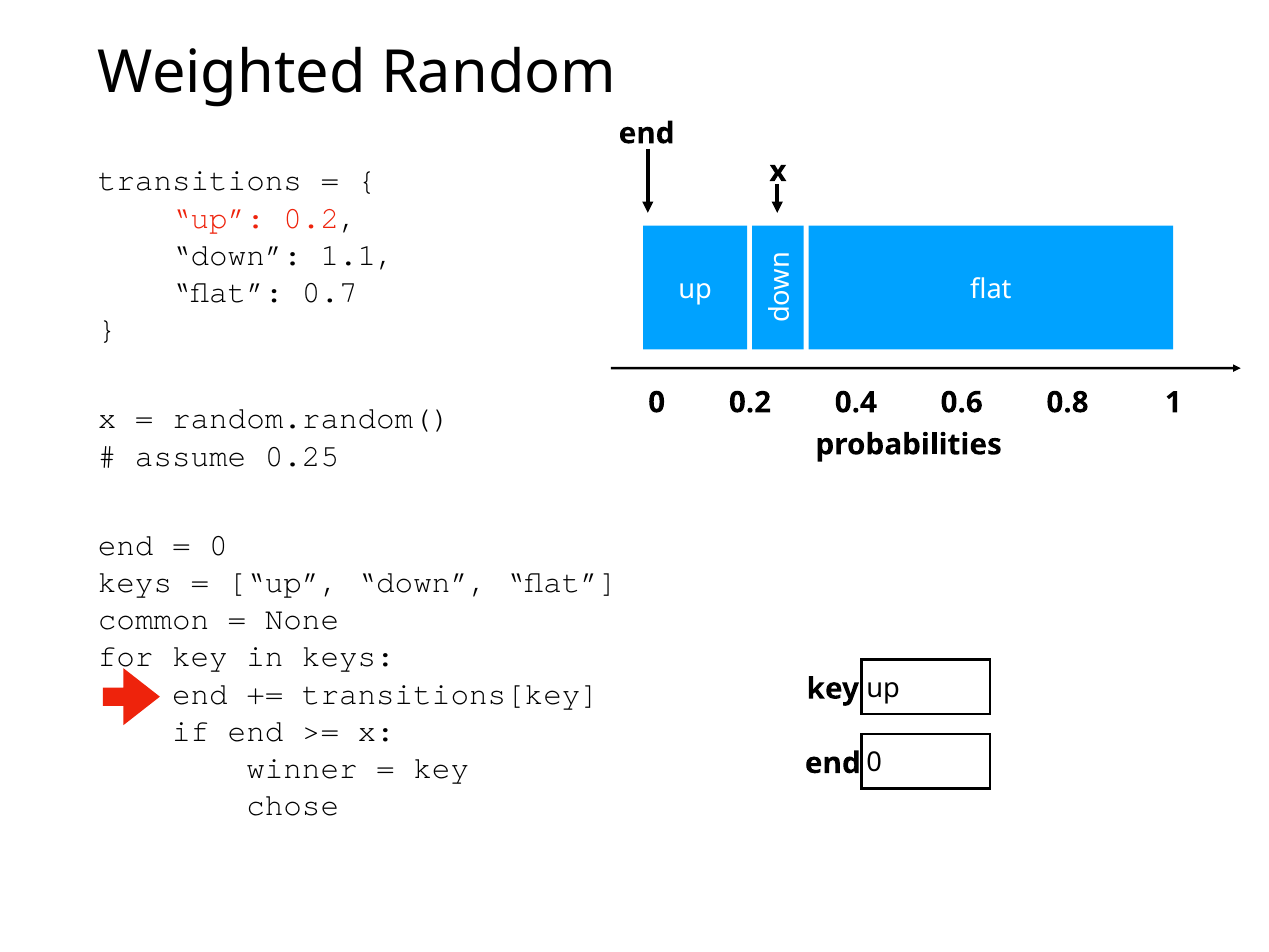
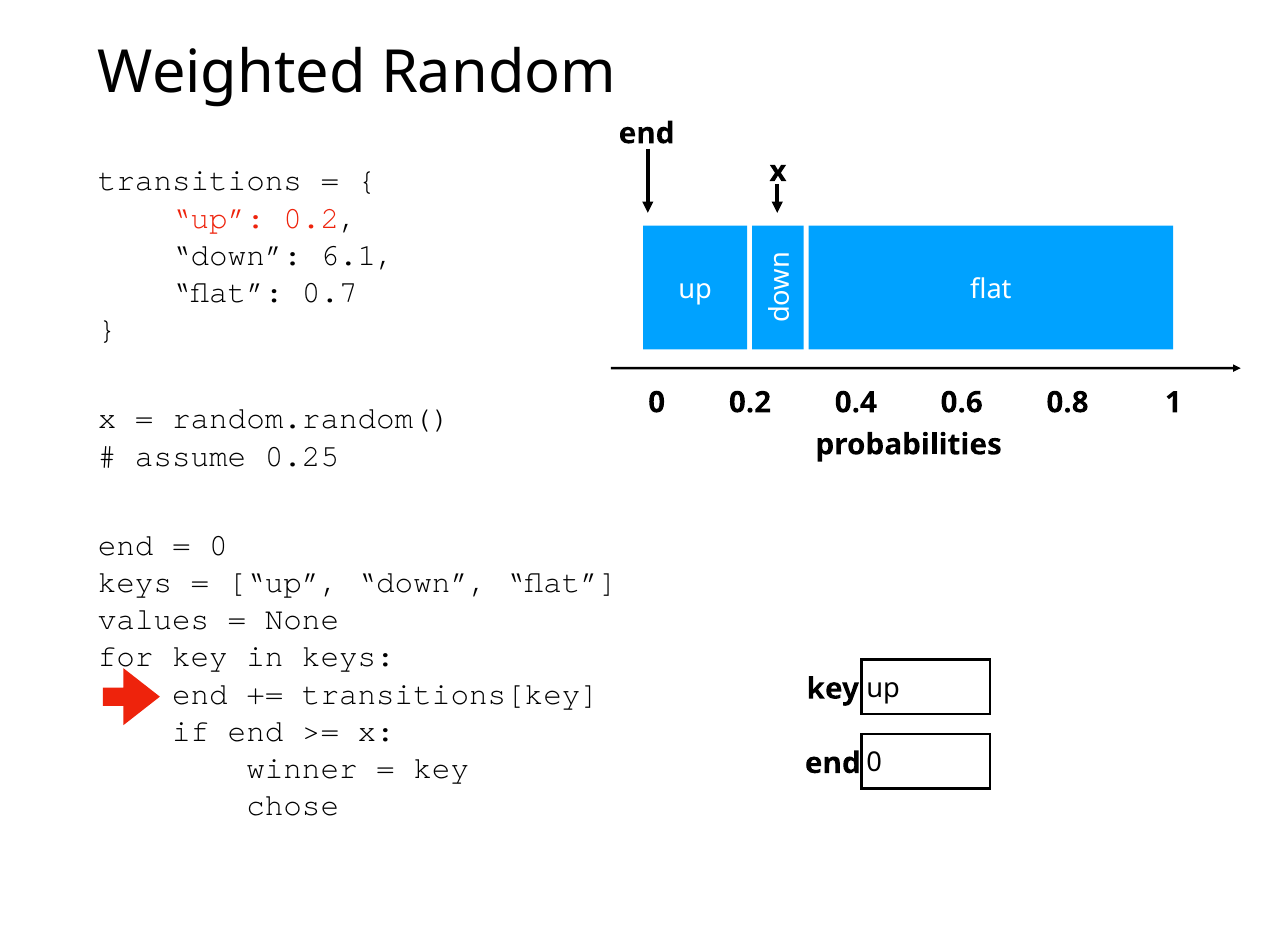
1.1: 1.1 -> 6.1
common: common -> values
